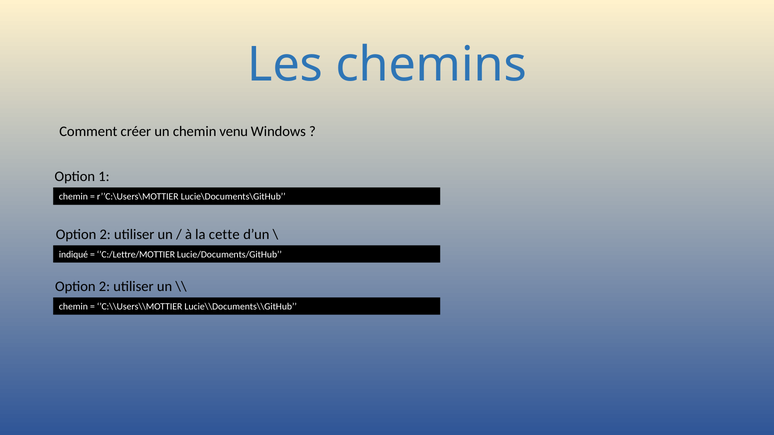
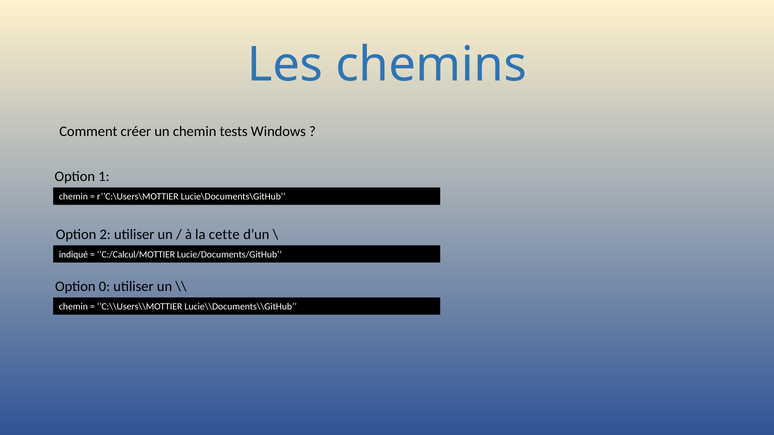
venu: venu -> tests
’C:/Lettre/MOTTIER: ’C:/Lettre/MOTTIER -> ’C:/Calcul/MOTTIER
2 at (104, 287): 2 -> 0
